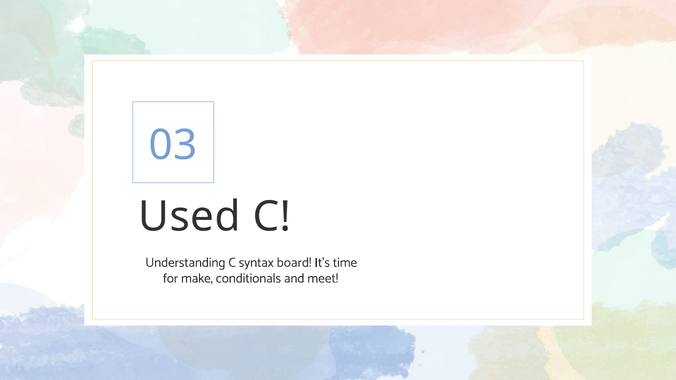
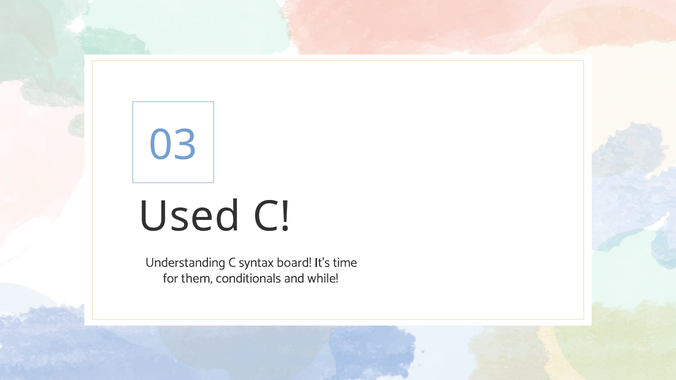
make: make -> them
meet: meet -> while
